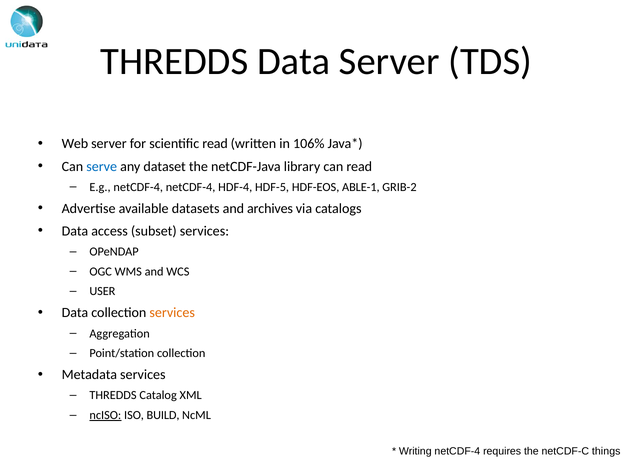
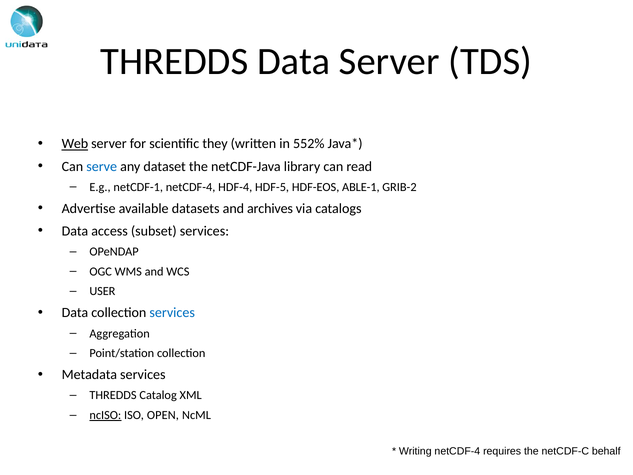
Web underline: none -> present
scientific read: read -> they
106%: 106% -> 552%
E.g netCDF-4: netCDF-4 -> netCDF-1
services at (172, 313) colour: orange -> blue
BUILD: BUILD -> OPEN
things: things -> behalf
